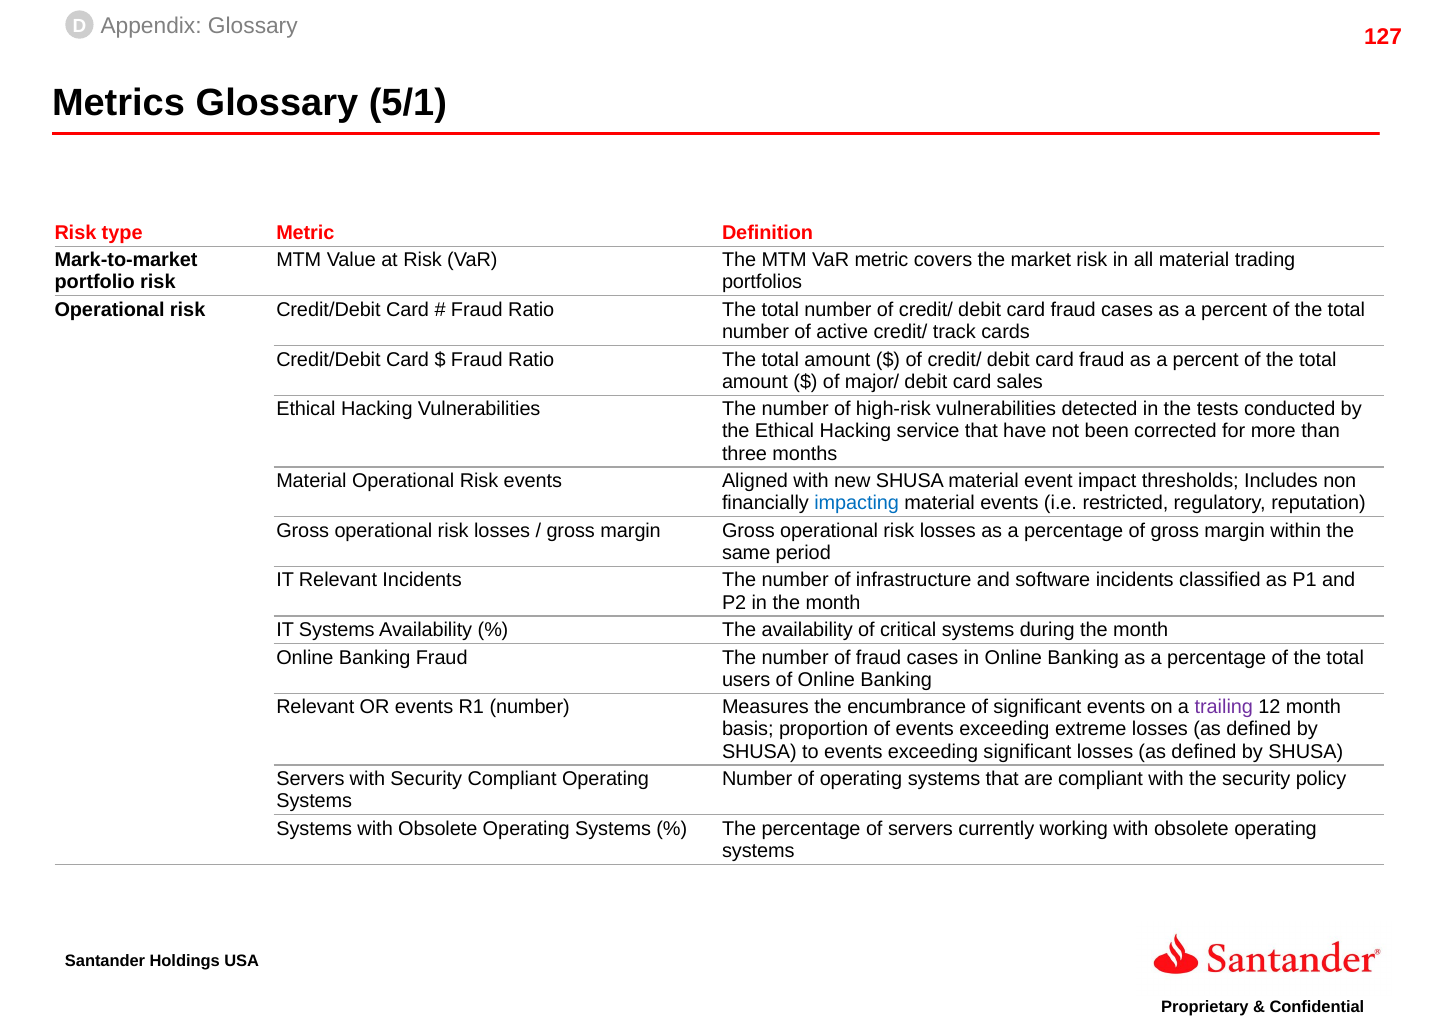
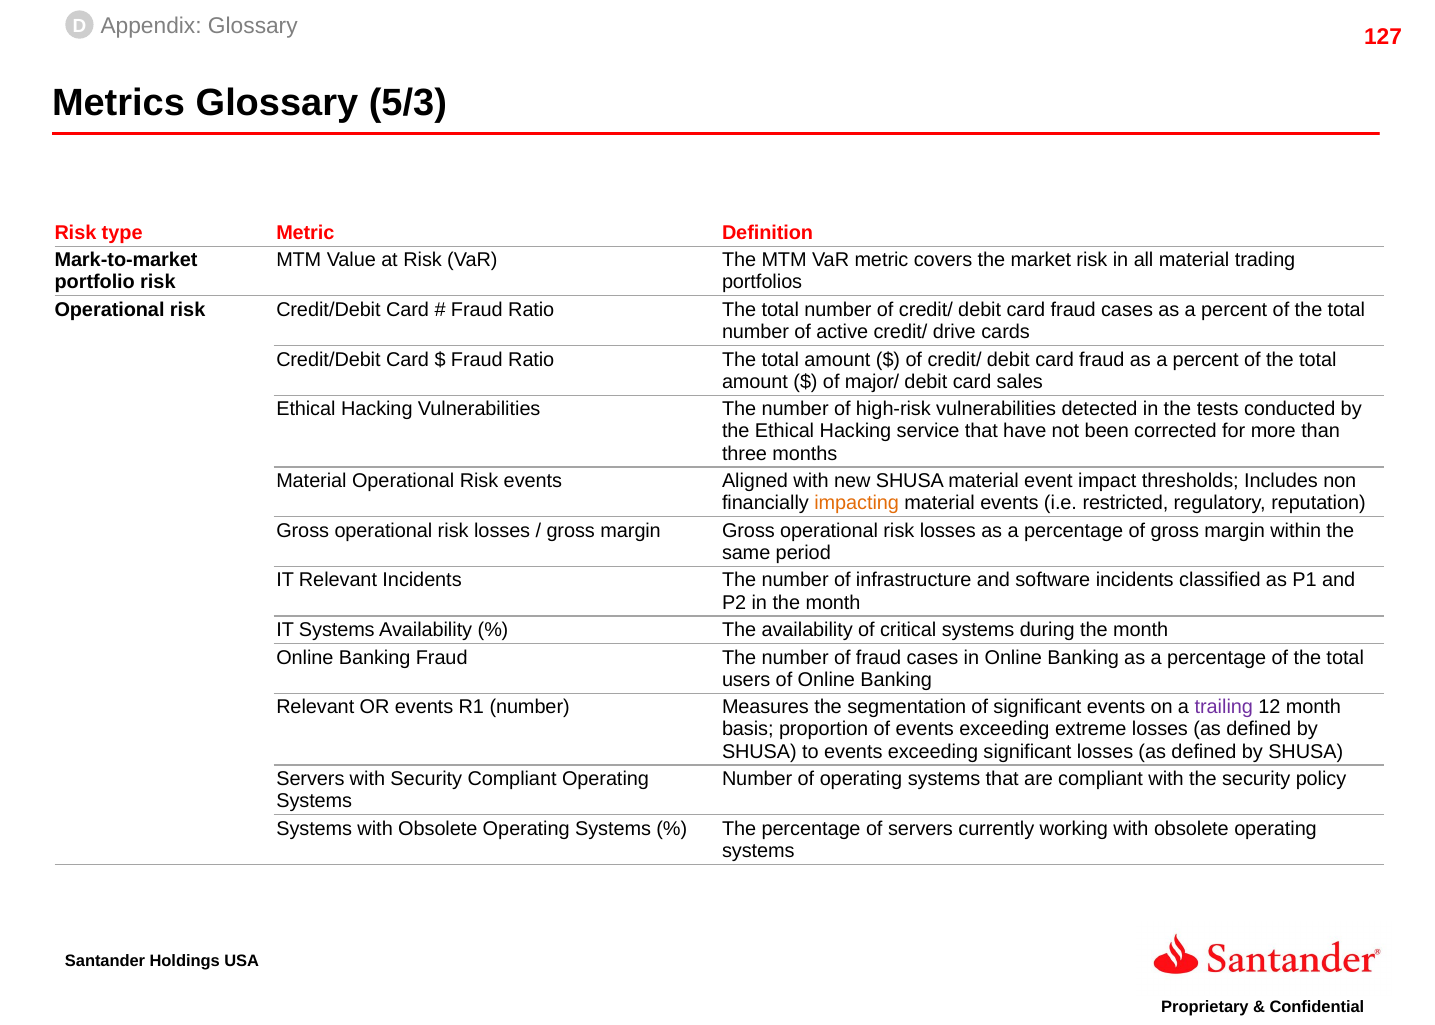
5/1: 5/1 -> 5/3
track: track -> drive
impacting colour: blue -> orange
encumbrance: encumbrance -> segmentation
